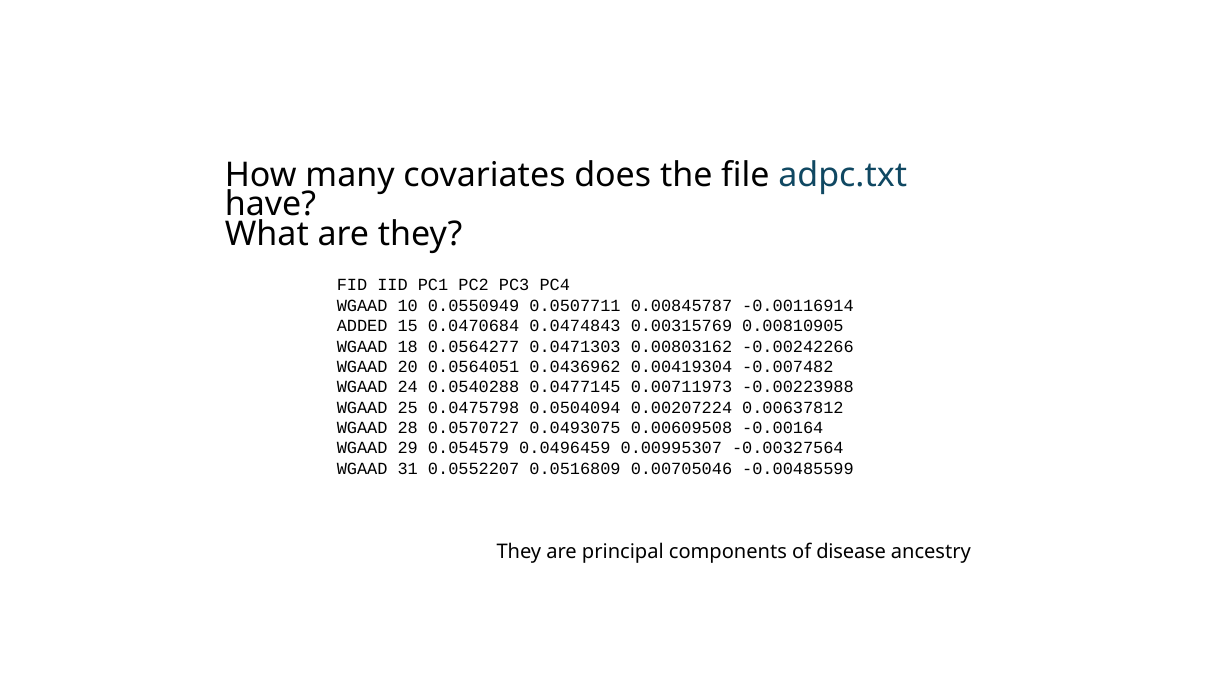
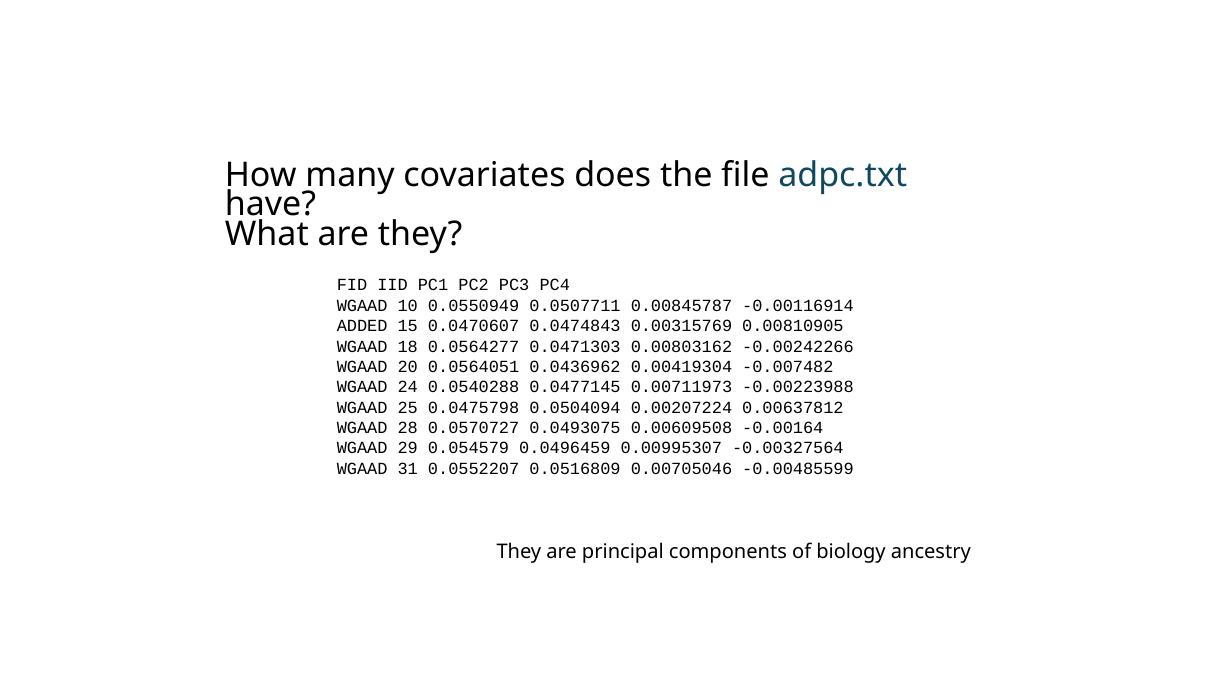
0.0470684: 0.0470684 -> 0.0470607
disease: disease -> biology
